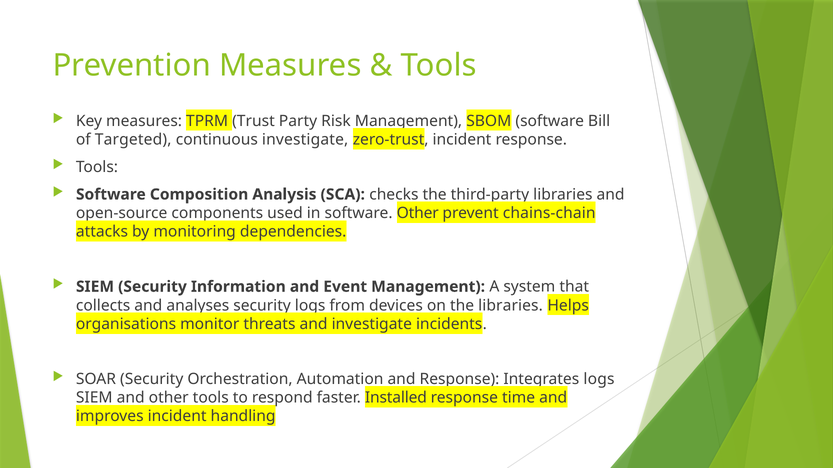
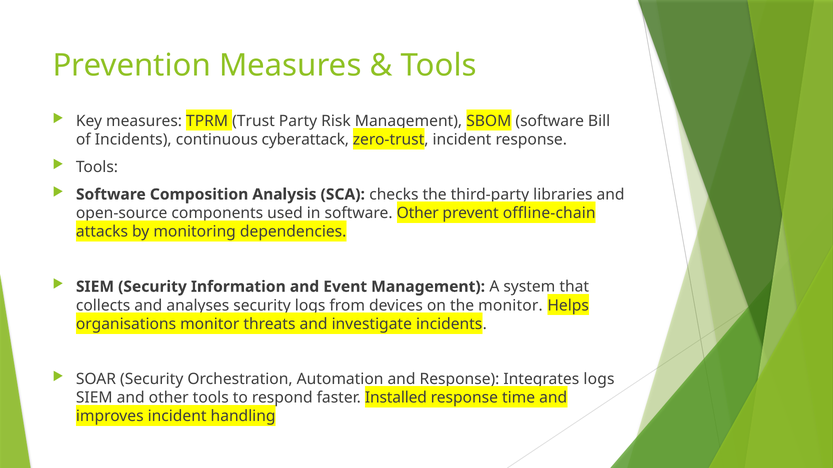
of Targeted: Targeted -> Incidents
continuous investigate: investigate -> cyberattack
chains-chain: chains-chain -> offline-chain
libraries at (510, 306): libraries -> monitor
